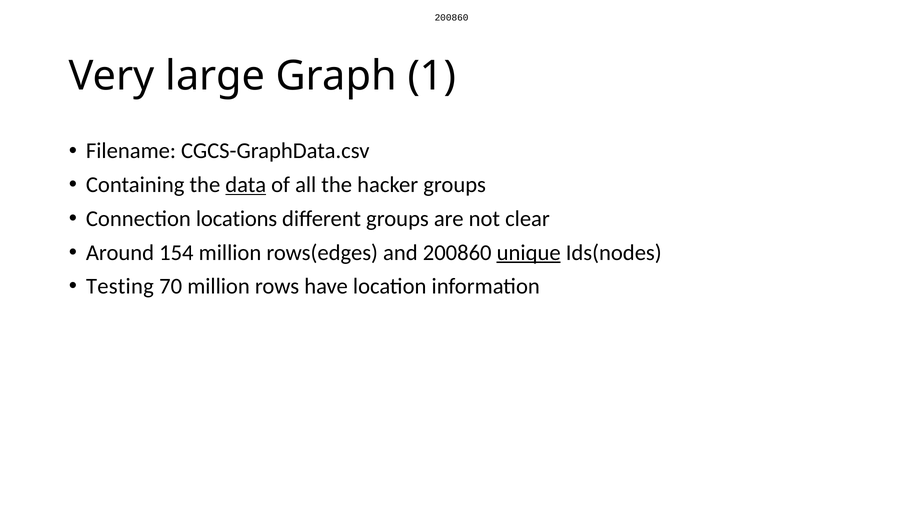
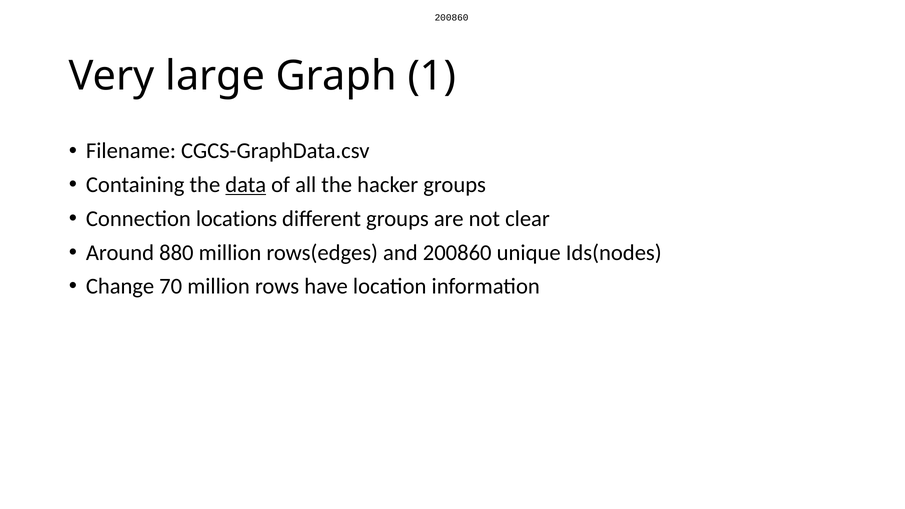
154: 154 -> 880
unique underline: present -> none
Testing: Testing -> Change
